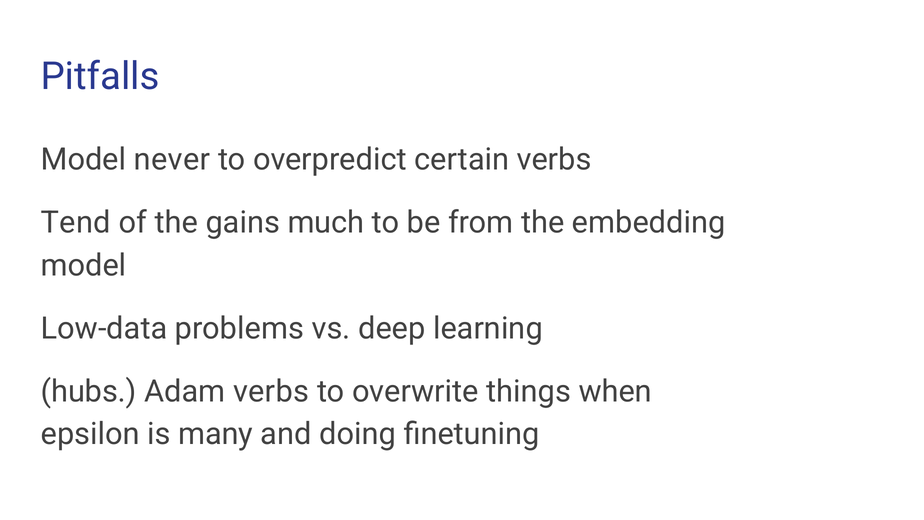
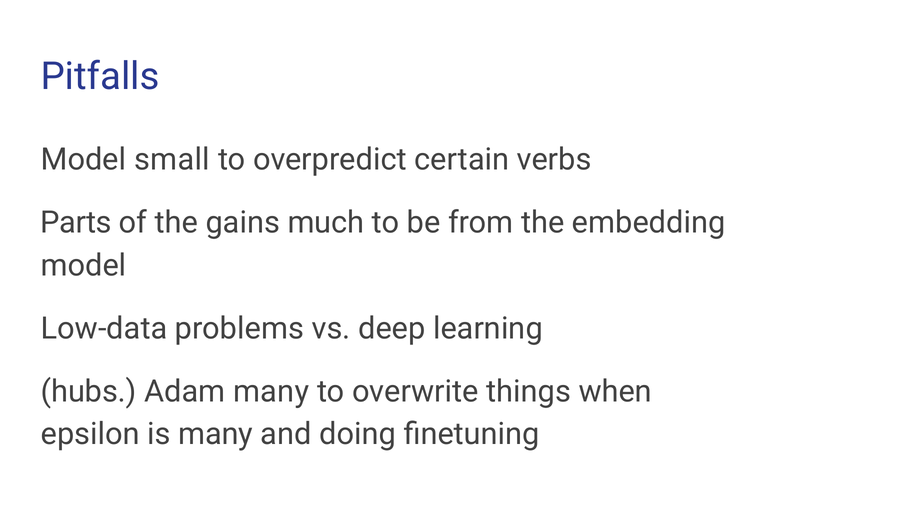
never: never -> small
Tend: Tend -> Parts
Adam verbs: verbs -> many
